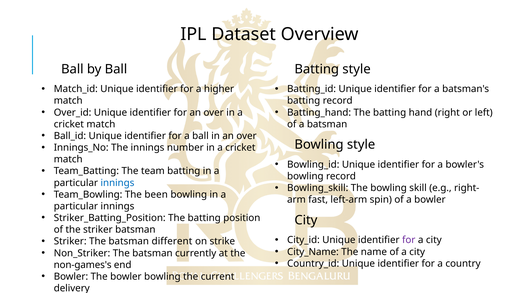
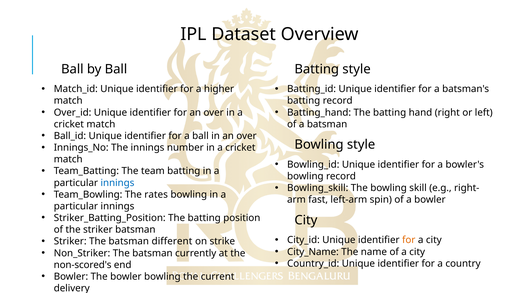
been: been -> rates
for at (409, 240) colour: purple -> orange
non-games's: non-games's -> non-scored's
